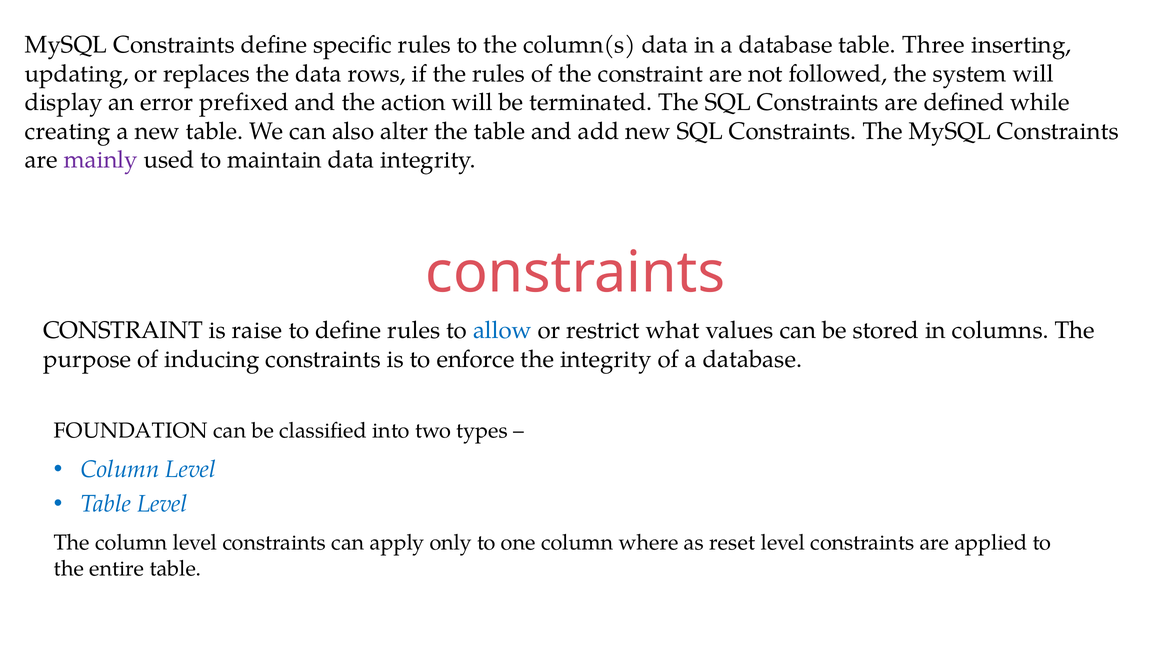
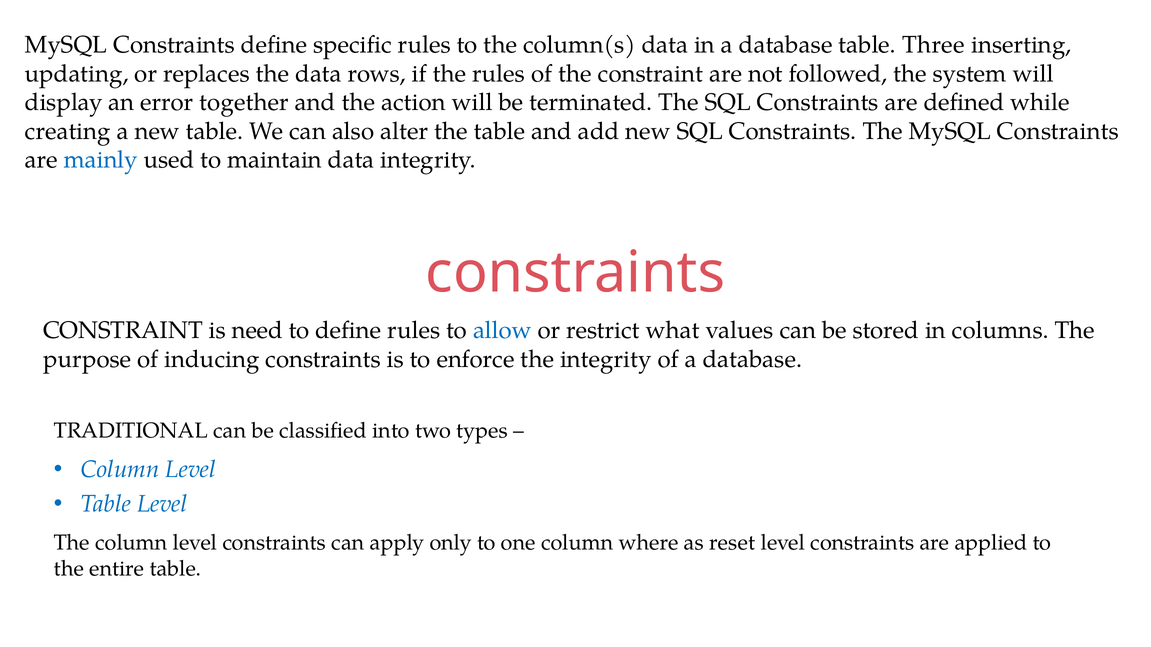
prefixed: prefixed -> together
mainly colour: purple -> blue
raise: raise -> need
FOUNDATION: FOUNDATION -> TRADITIONAL
